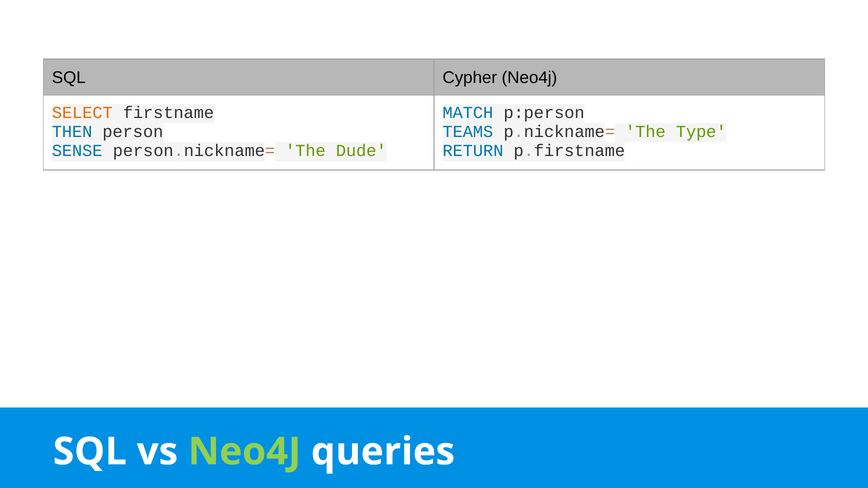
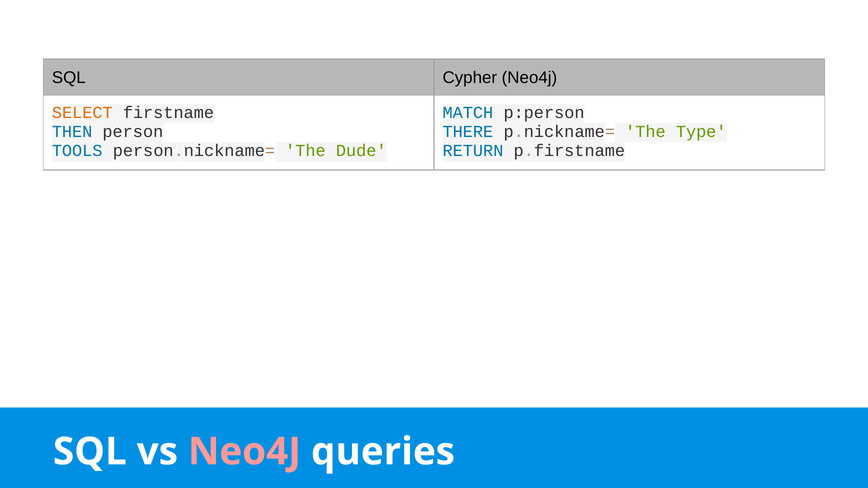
TEAMS: TEAMS -> THERE
SENSE: SENSE -> TOOLS
Neo4J at (244, 452) colour: light green -> pink
